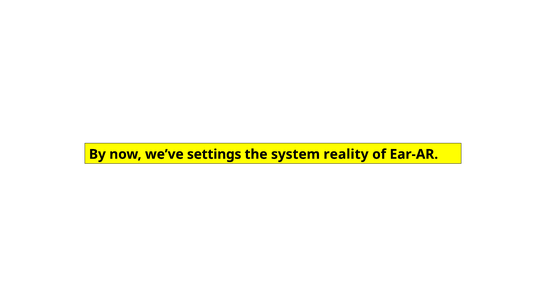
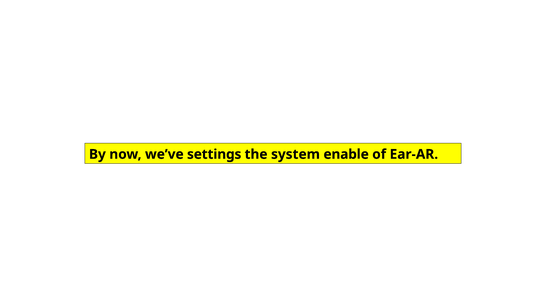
reality: reality -> enable
